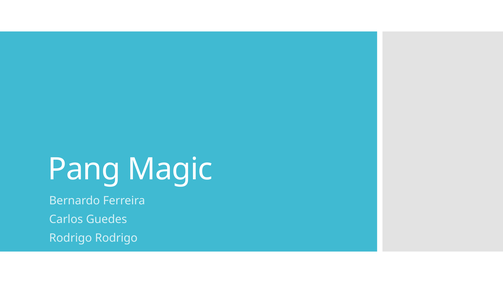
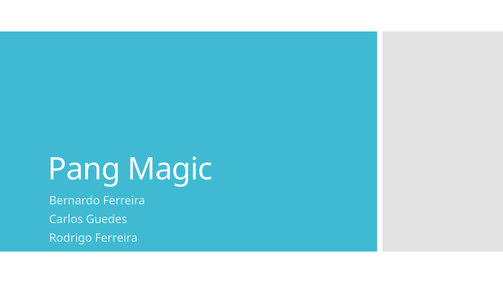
Rodrigo Rodrigo: Rodrigo -> Ferreira
